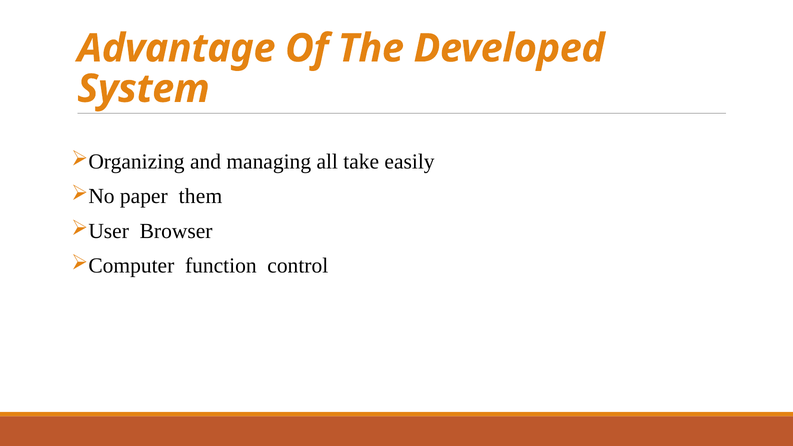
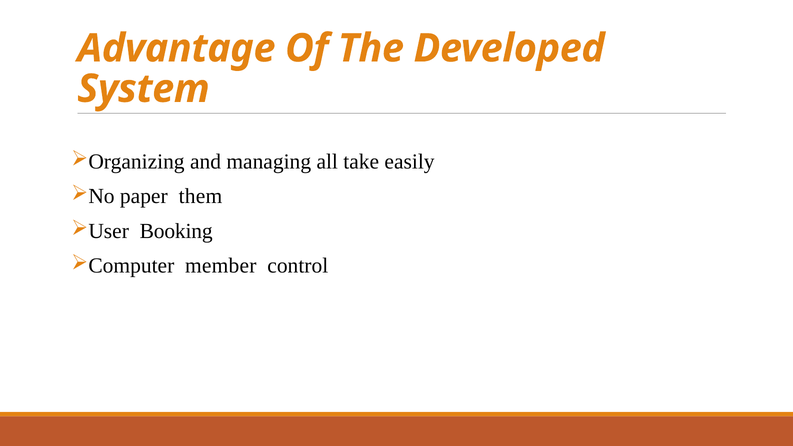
Browser: Browser -> Booking
function: function -> member
